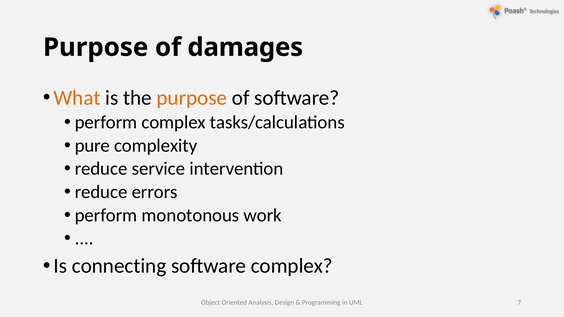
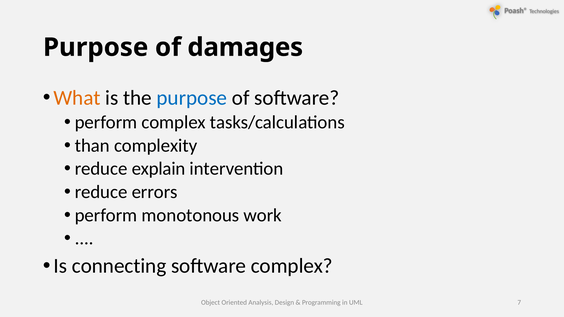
purpose at (192, 98) colour: orange -> blue
pure: pure -> than
service: service -> explain
